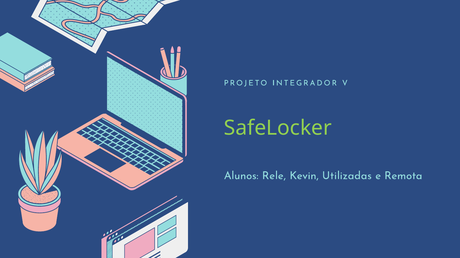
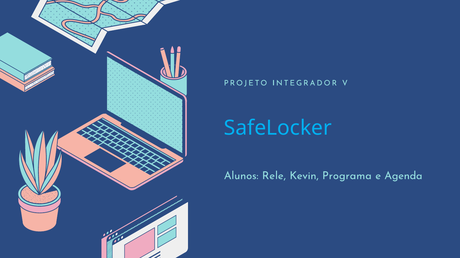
SafeLocker colour: light green -> light blue
Utilizadas: Utilizadas -> Programa
Remota: Remota -> Agenda
